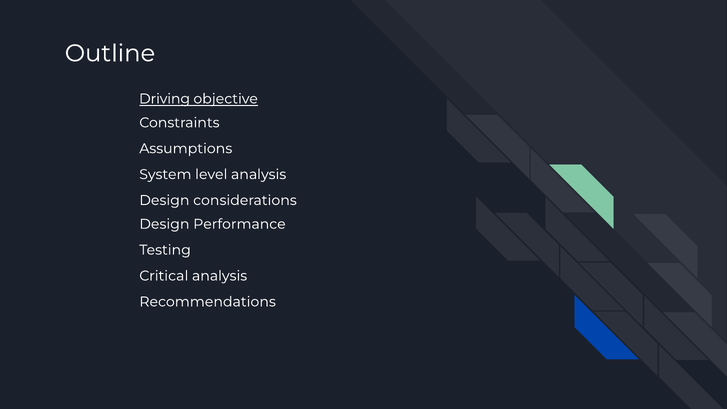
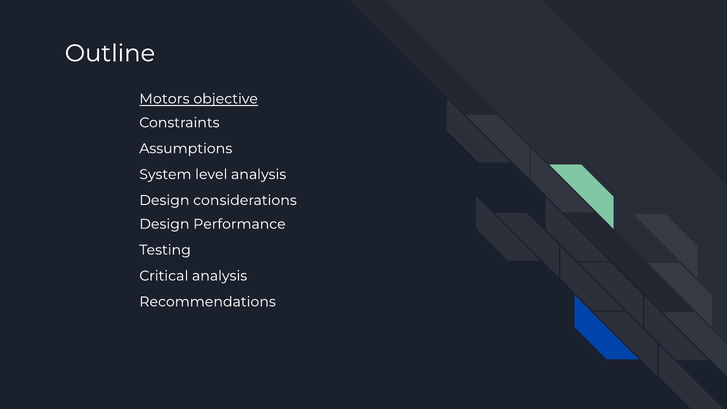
Driving: Driving -> Motors
